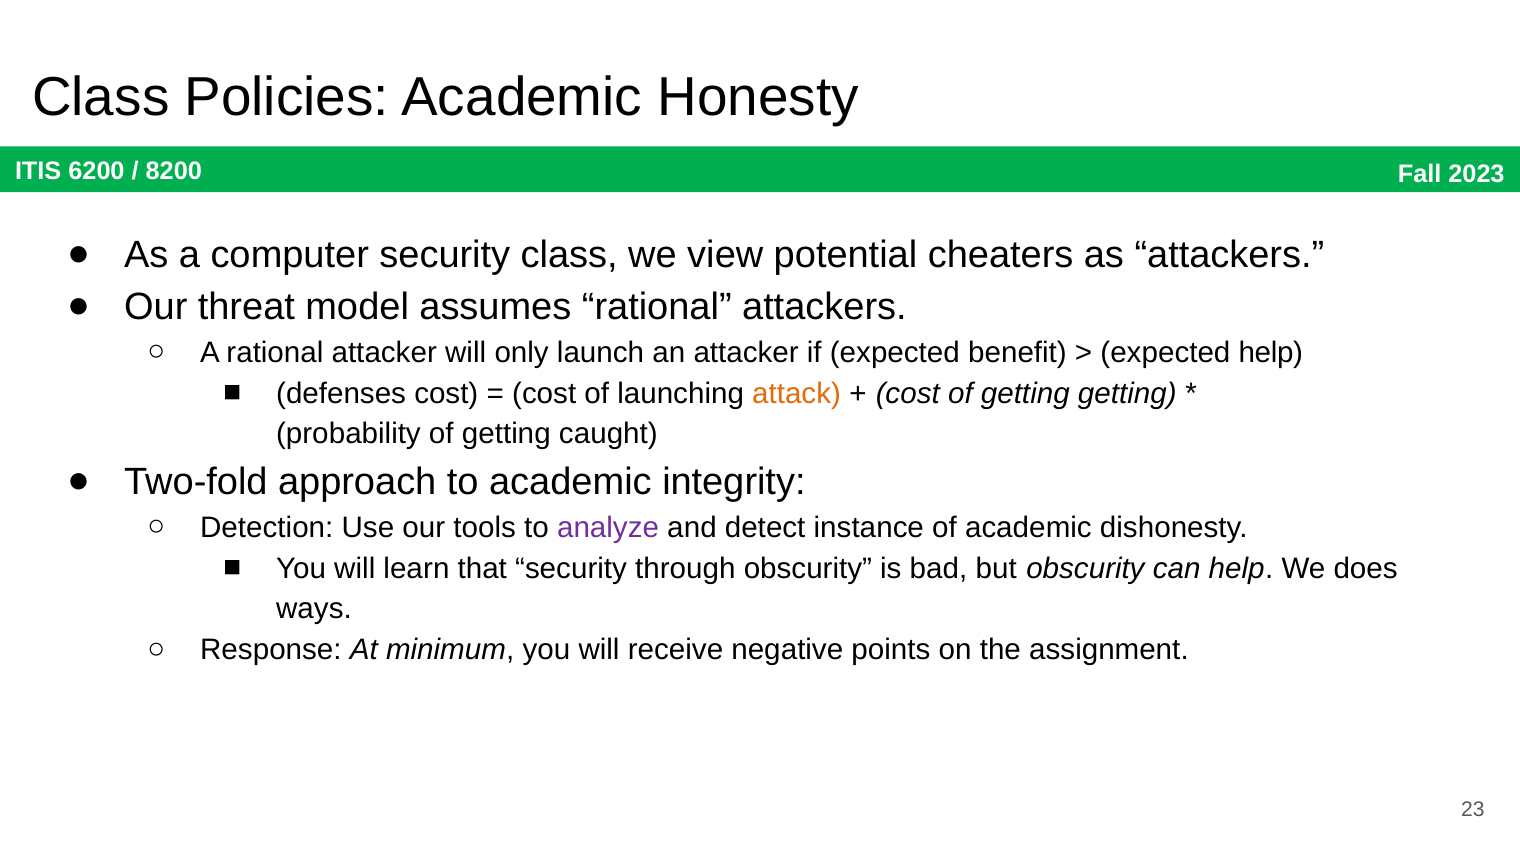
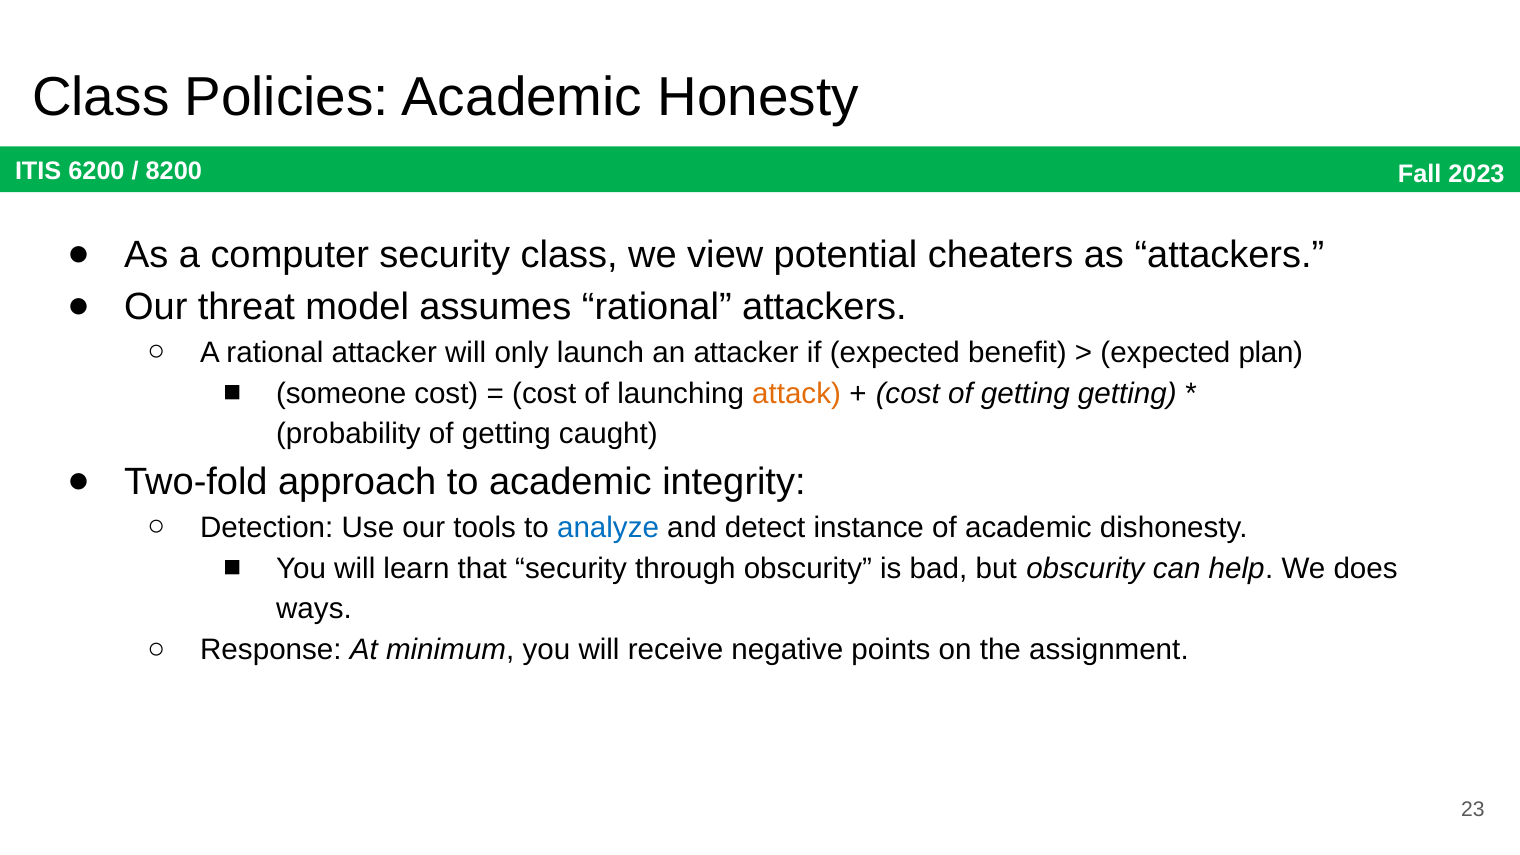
expected help: help -> plan
defenses: defenses -> someone
analyze colour: purple -> blue
